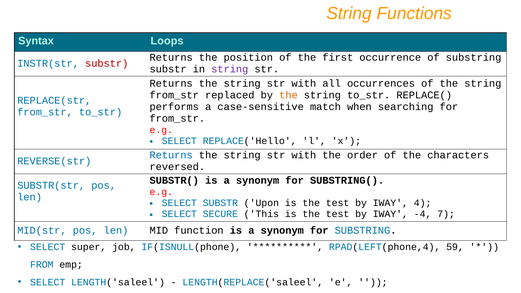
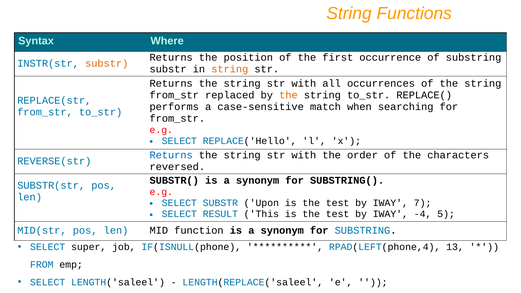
Loops: Loops -> Where
substr at (107, 63) colour: red -> orange
string at (230, 69) colour: purple -> orange
4: 4 -> 7
SECURE: SECURE -> RESULT
7: 7 -> 5
59: 59 -> 13
